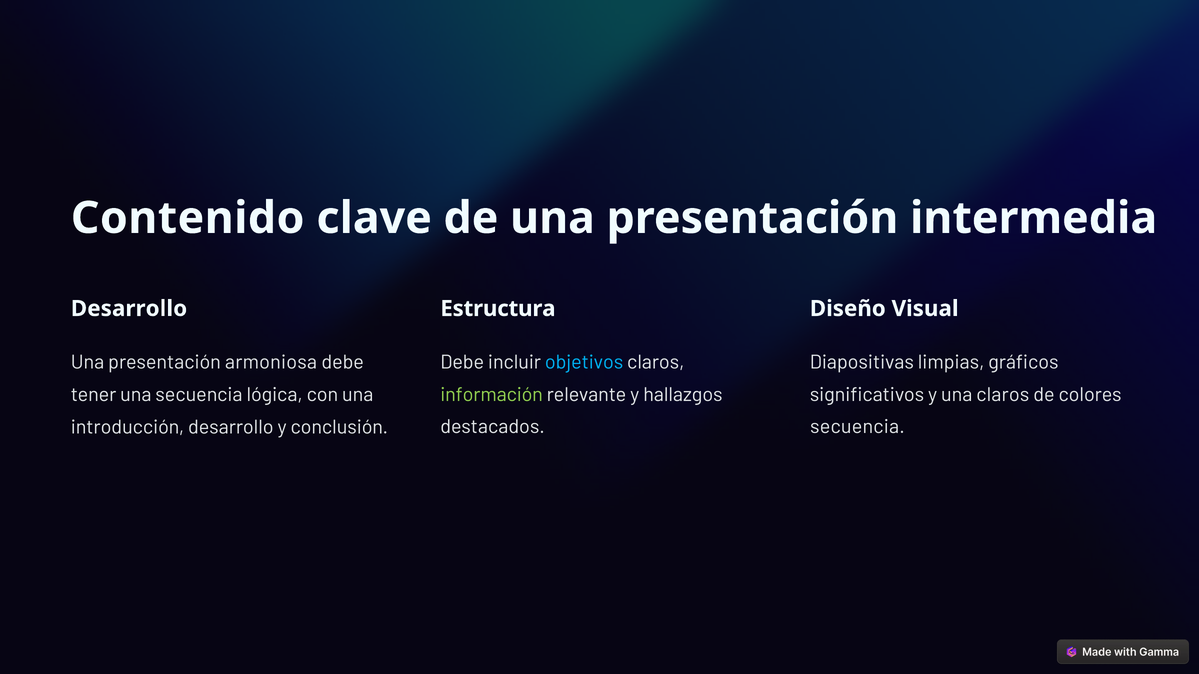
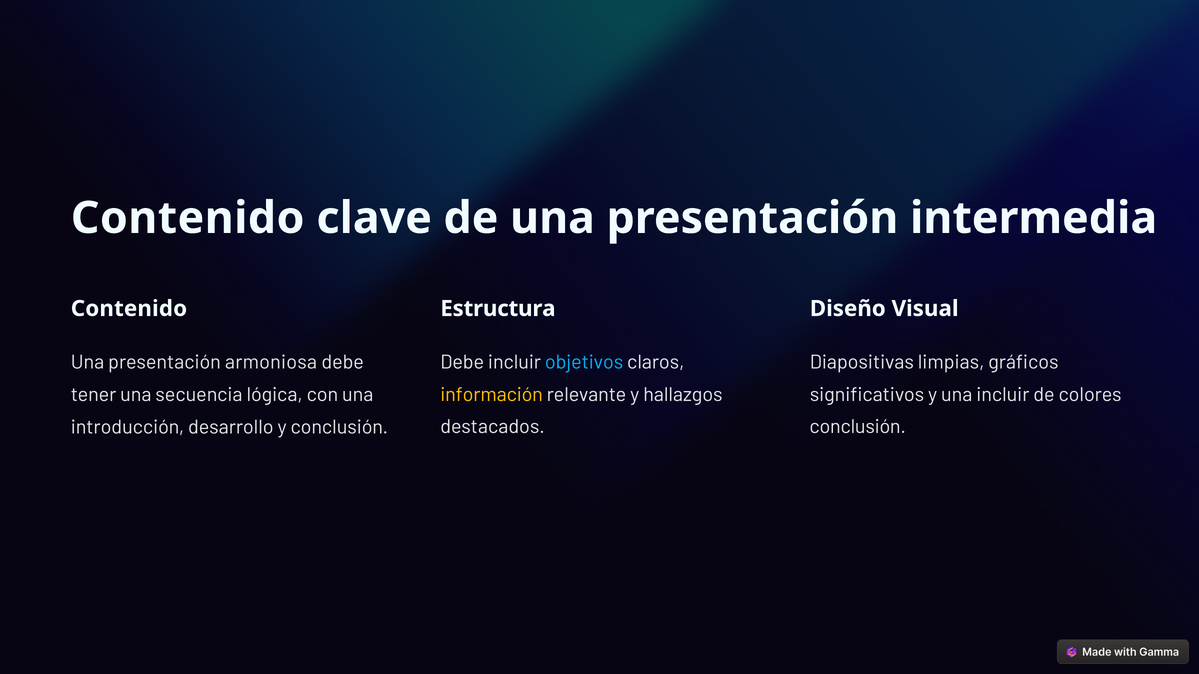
Desarrollo at (129, 309): Desarrollo -> Contenido
información colour: light green -> yellow
una claros: claros -> incluir
secuencia at (857, 427): secuencia -> conclusión
